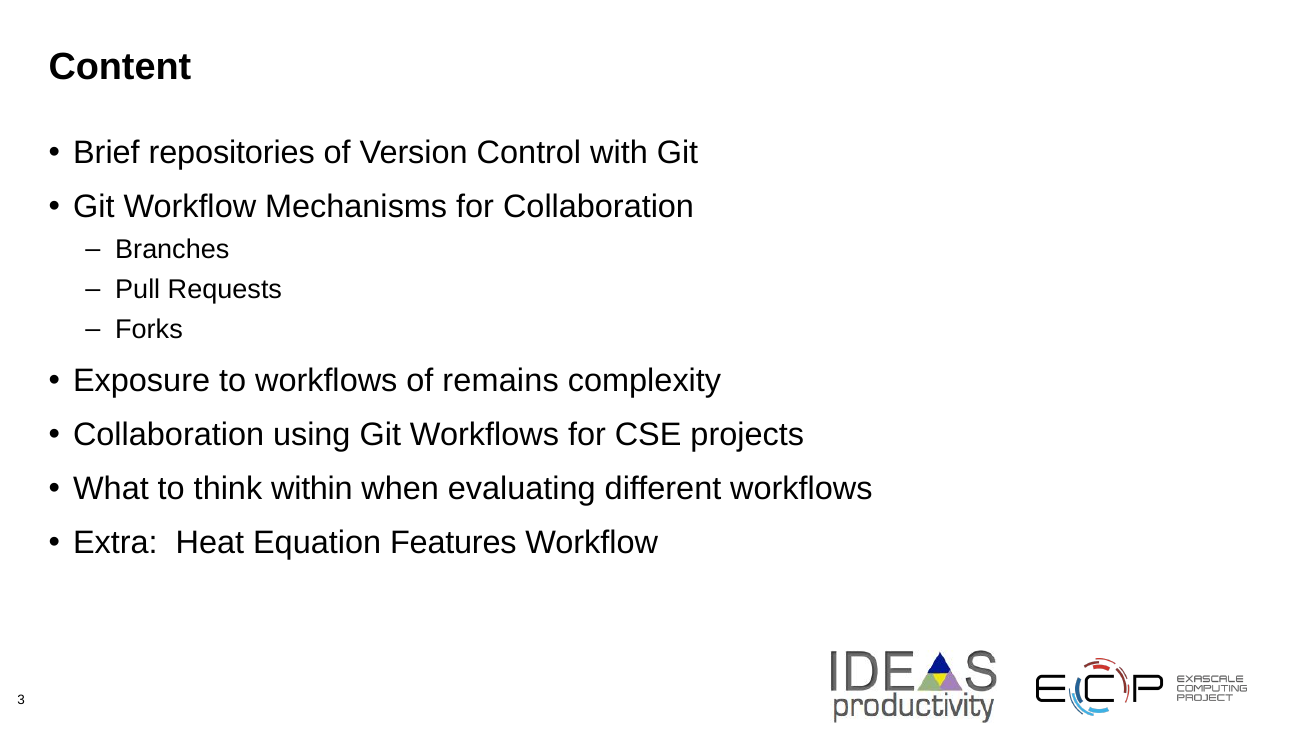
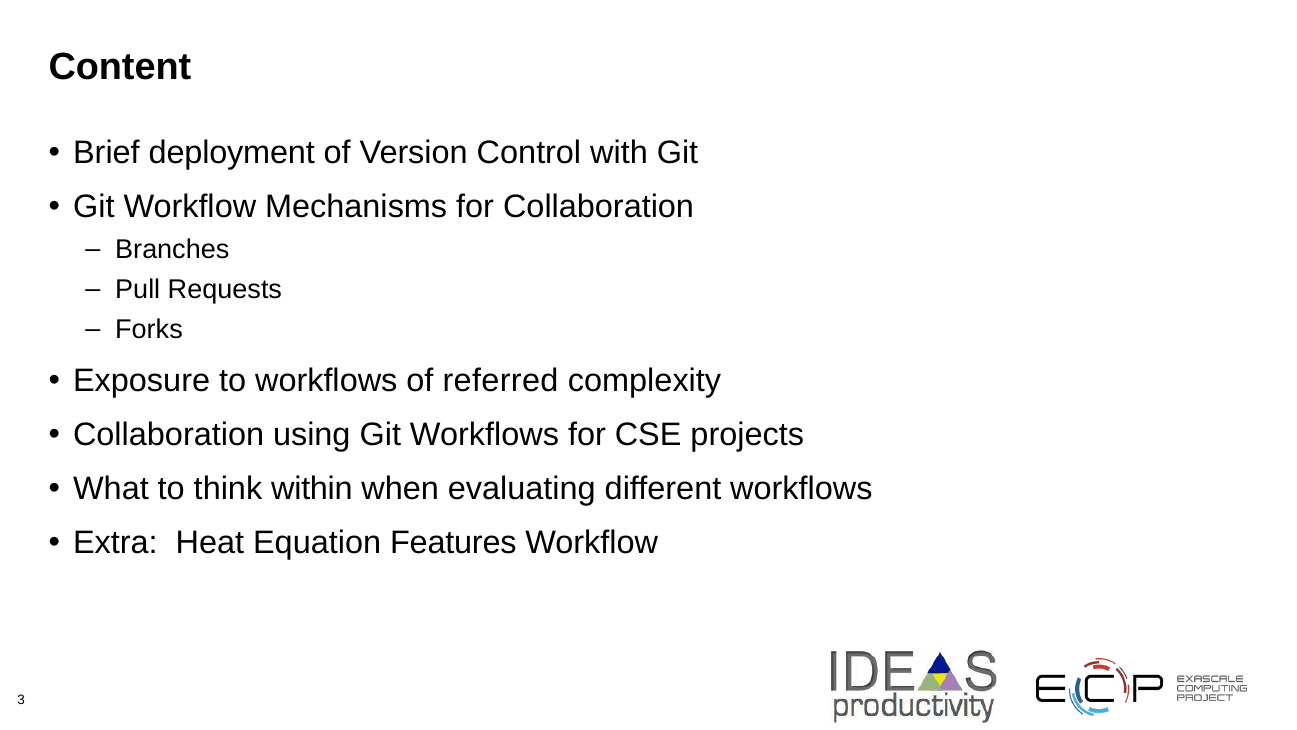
repositories: repositories -> deployment
remains: remains -> referred
